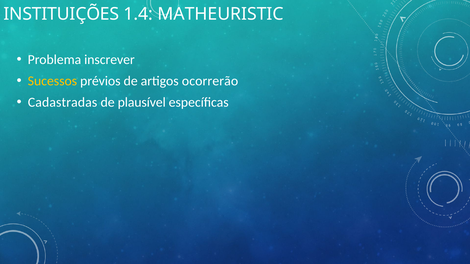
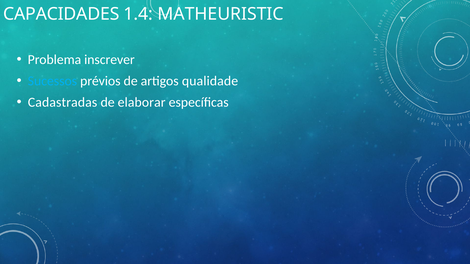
INSTITUIÇÕES: INSTITUIÇÕES -> CAPACIDADES
Sucessos colour: yellow -> light blue
ocorrerão: ocorrerão -> qualidade
plausível: plausível -> elaborar
